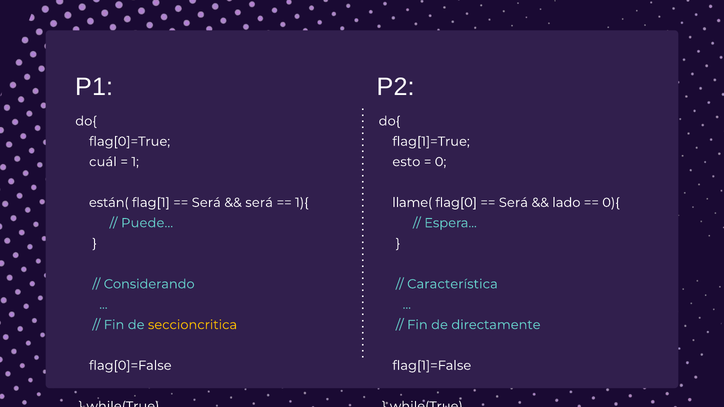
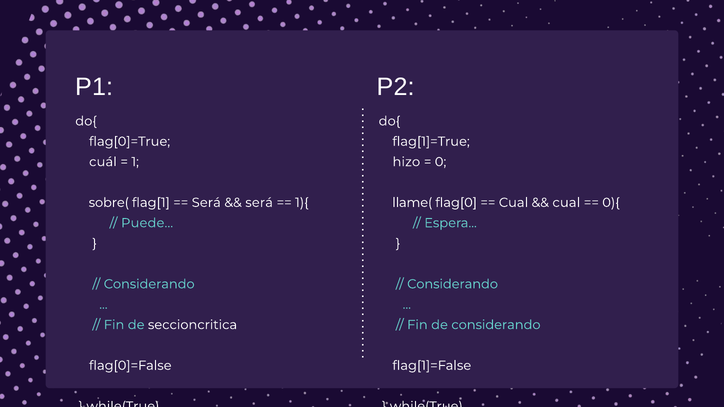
esto: esto -> hizo
están(: están( -> sobre(
Será at (513, 203): Será -> Cual
lado at (566, 203): lado -> cual
Característica at (452, 284): Característica -> Considerando
seccioncritica colour: yellow -> white
de directamente: directamente -> considerando
